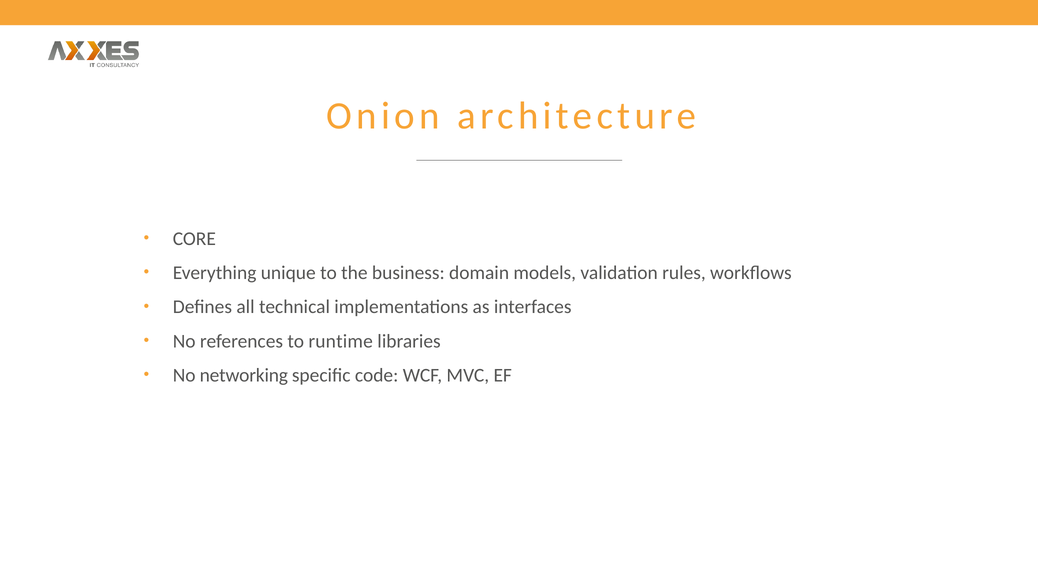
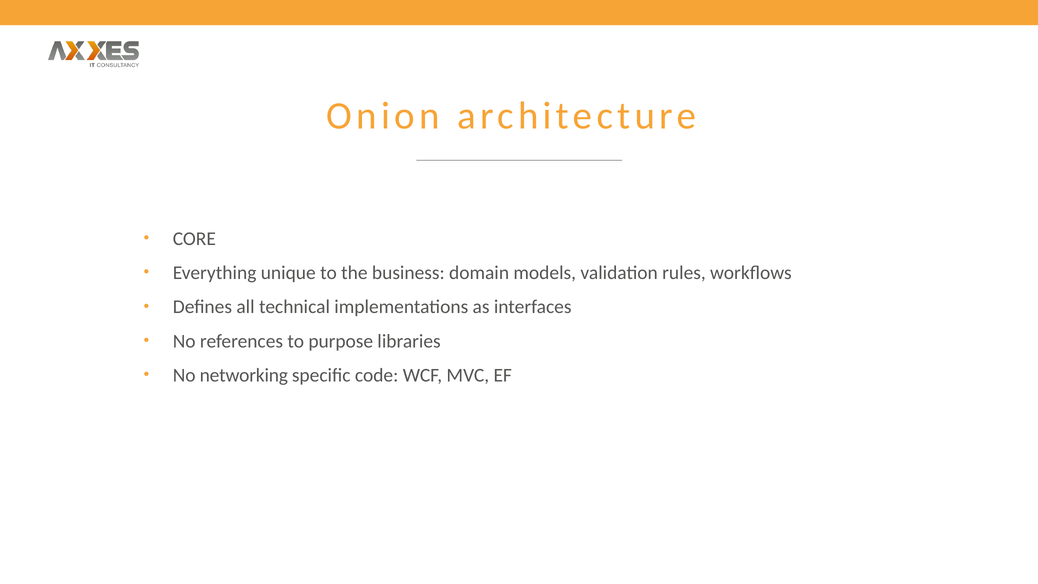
runtime: runtime -> purpose
